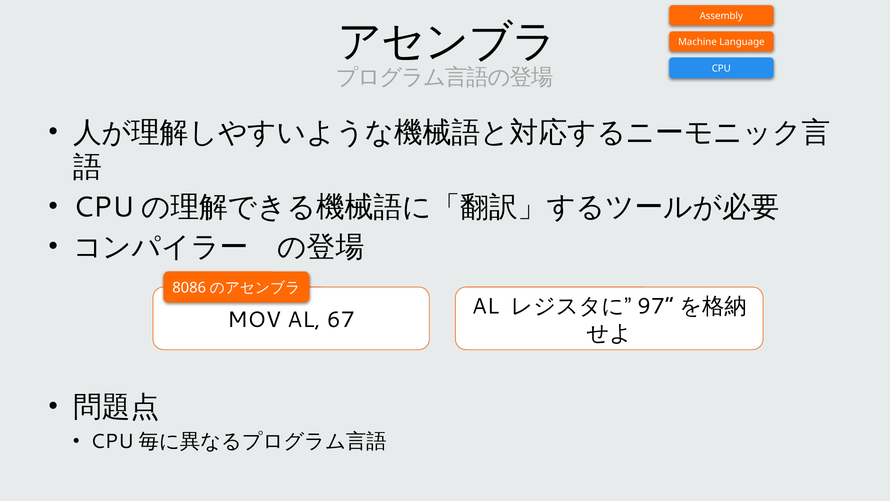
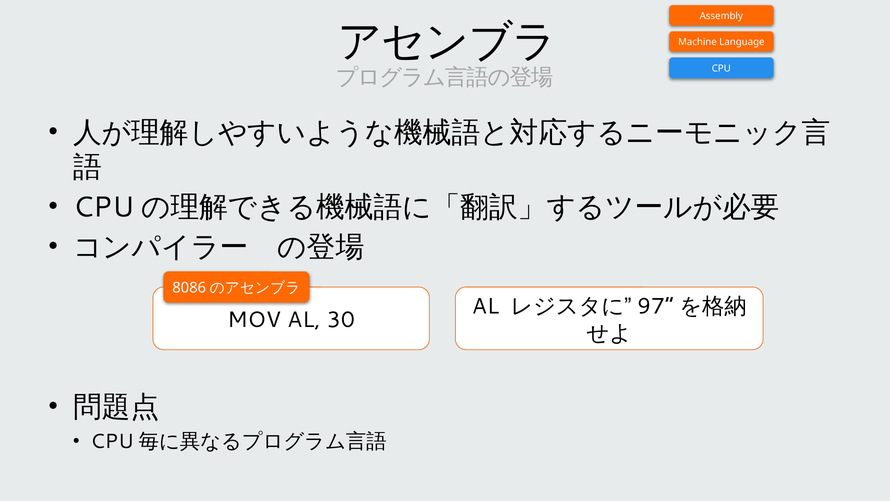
67: 67 -> 30
